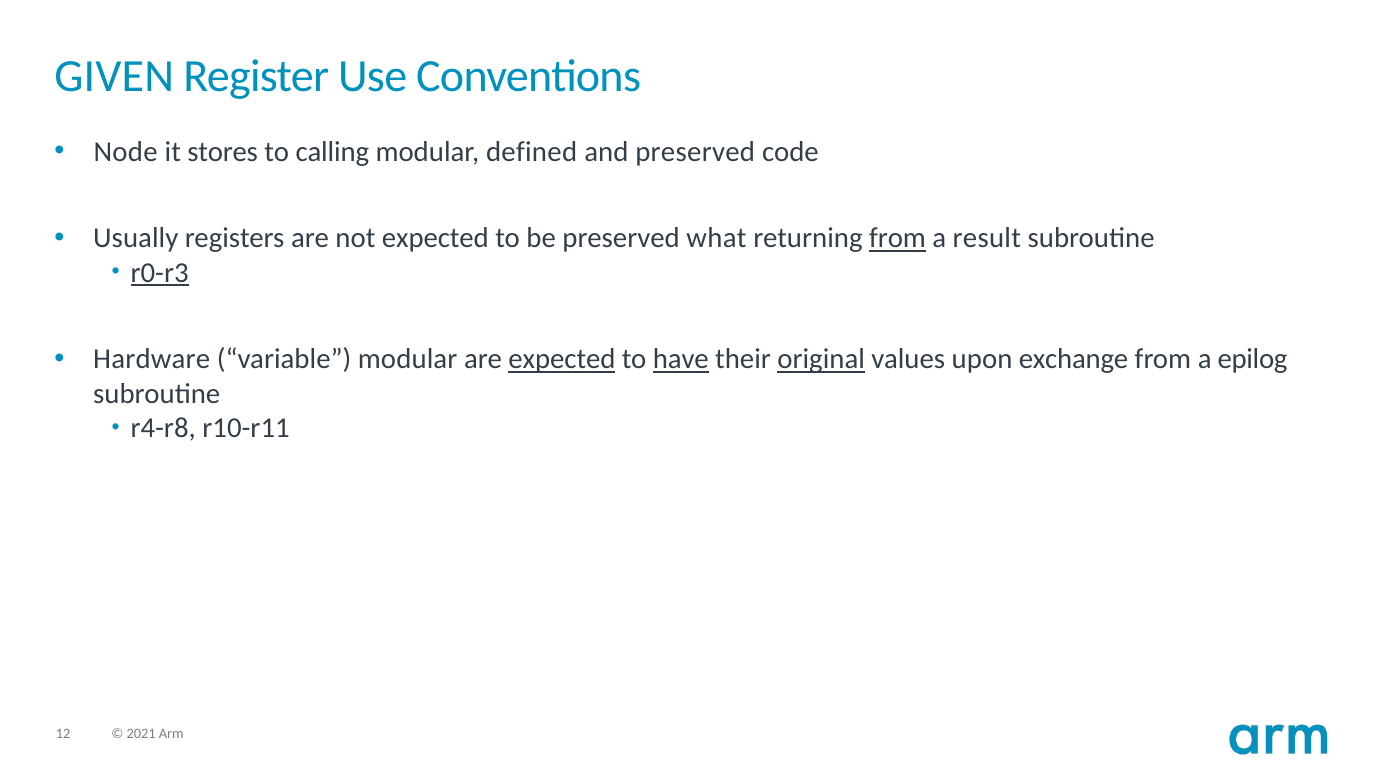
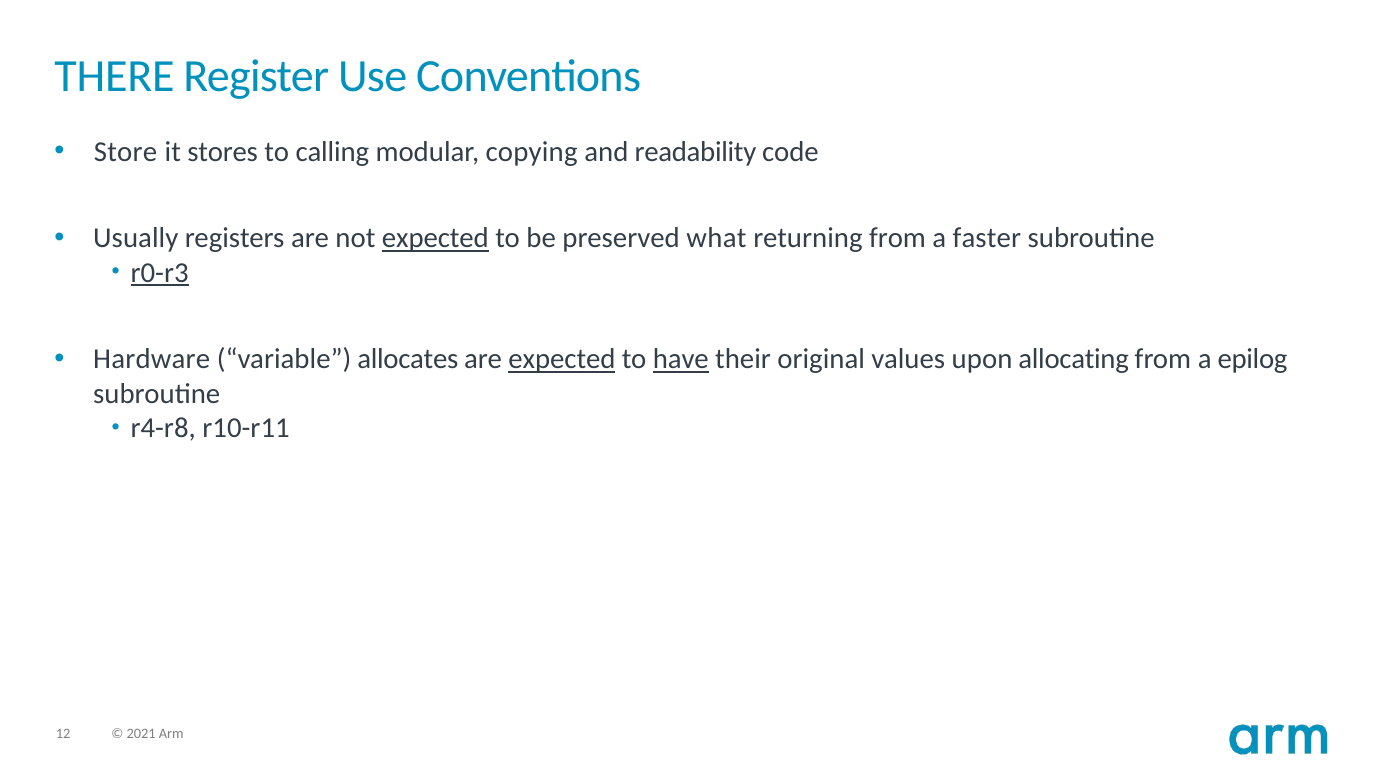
GIVEN: GIVEN -> THERE
Node: Node -> Store
defined: defined -> copying
and preserved: preserved -> readability
expected at (435, 238) underline: none -> present
from at (897, 238) underline: present -> none
result: result -> faster
variable modular: modular -> allocates
original underline: present -> none
exchange: exchange -> allocating
